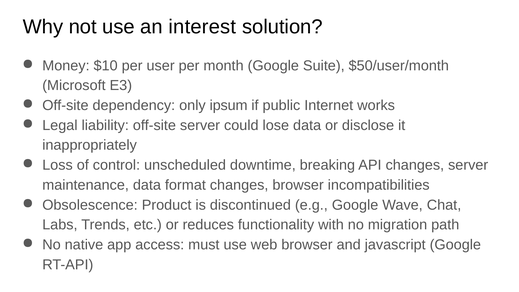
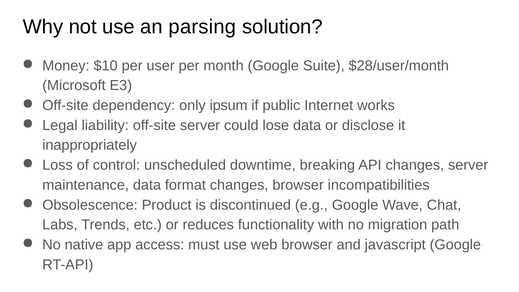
interest: interest -> parsing
$50/user/month: $50/user/month -> $28/user/month
